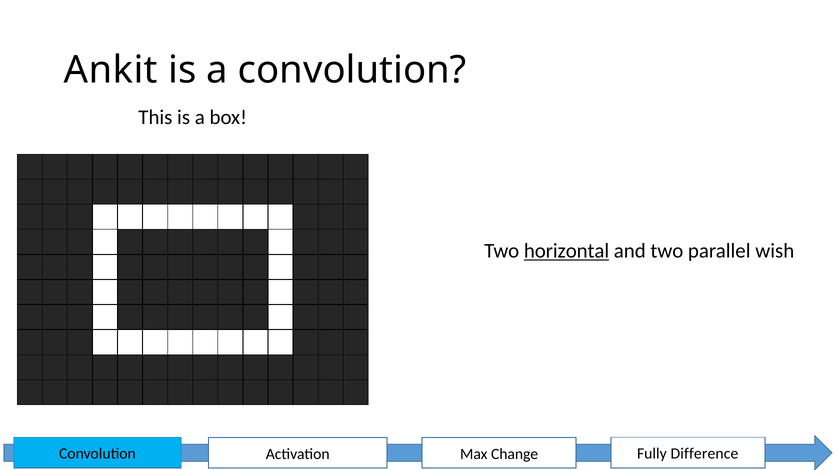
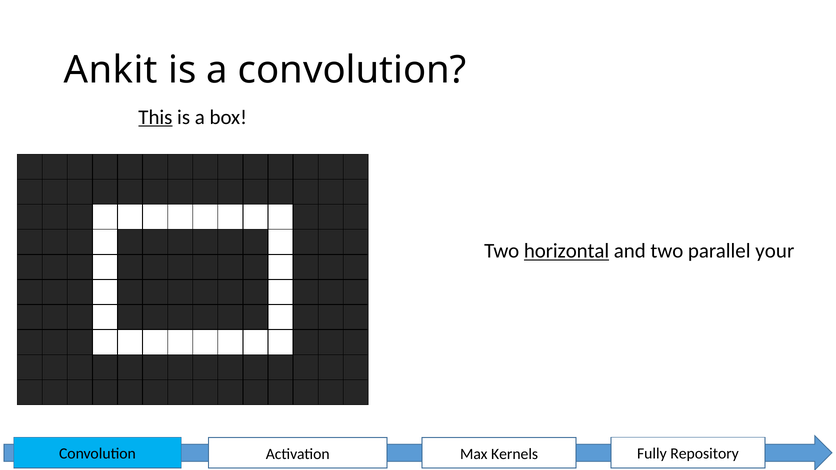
This underline: none -> present
wish: wish -> your
Max Change: Change -> Kernels
Difference: Difference -> Repository
